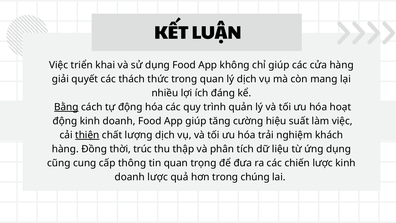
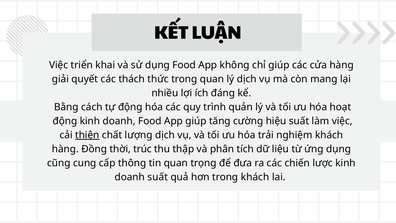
Bằng underline: present -> none
doanh lược: lược -> suất
trong chúng: chúng -> khách
